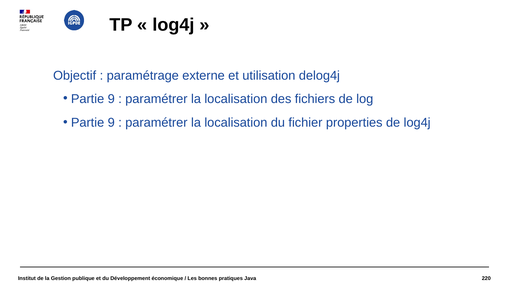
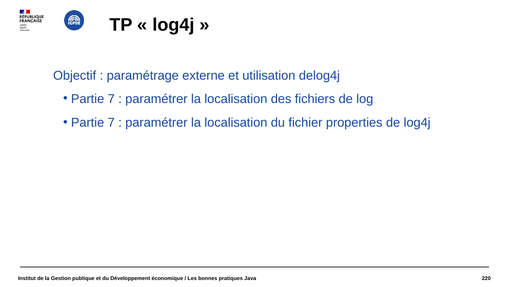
9 at (111, 99): 9 -> 7
9 at (111, 122): 9 -> 7
